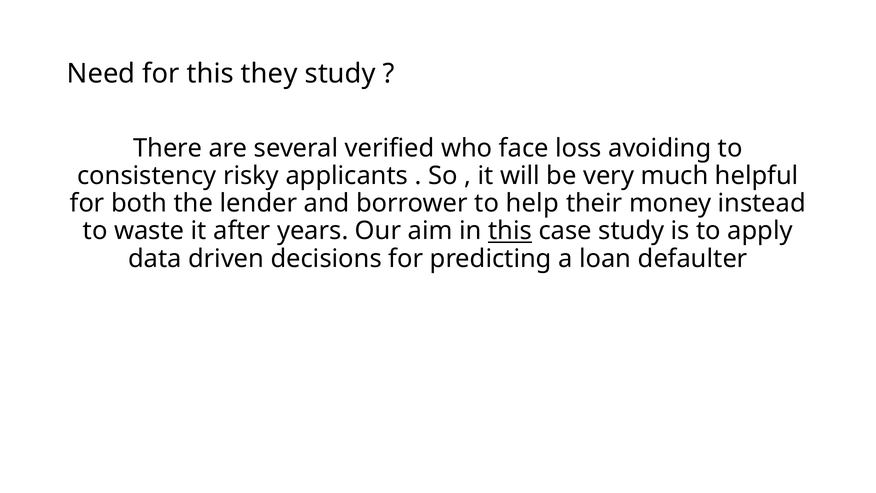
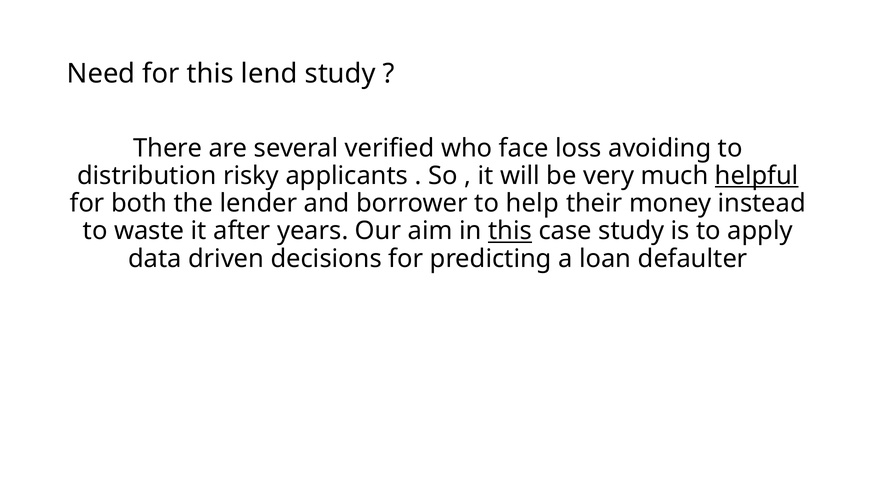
they: they -> lend
consistency: consistency -> distribution
helpful underline: none -> present
